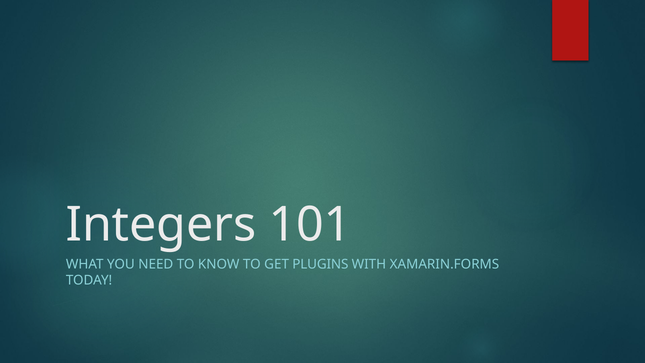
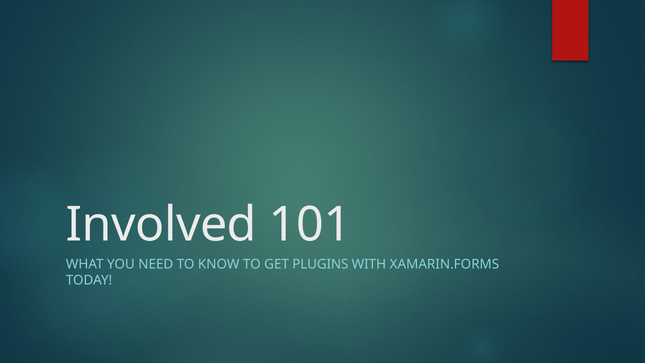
Integers: Integers -> Involved
